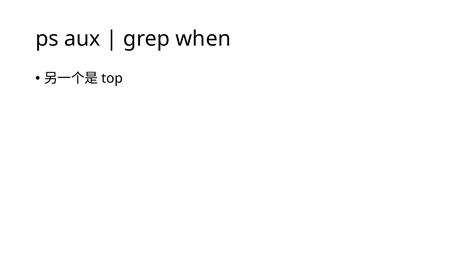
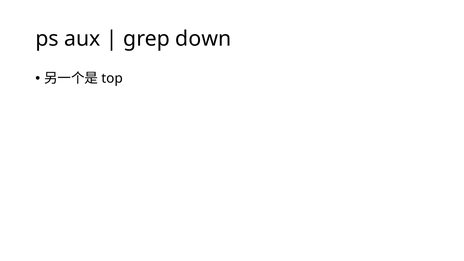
when: when -> down
